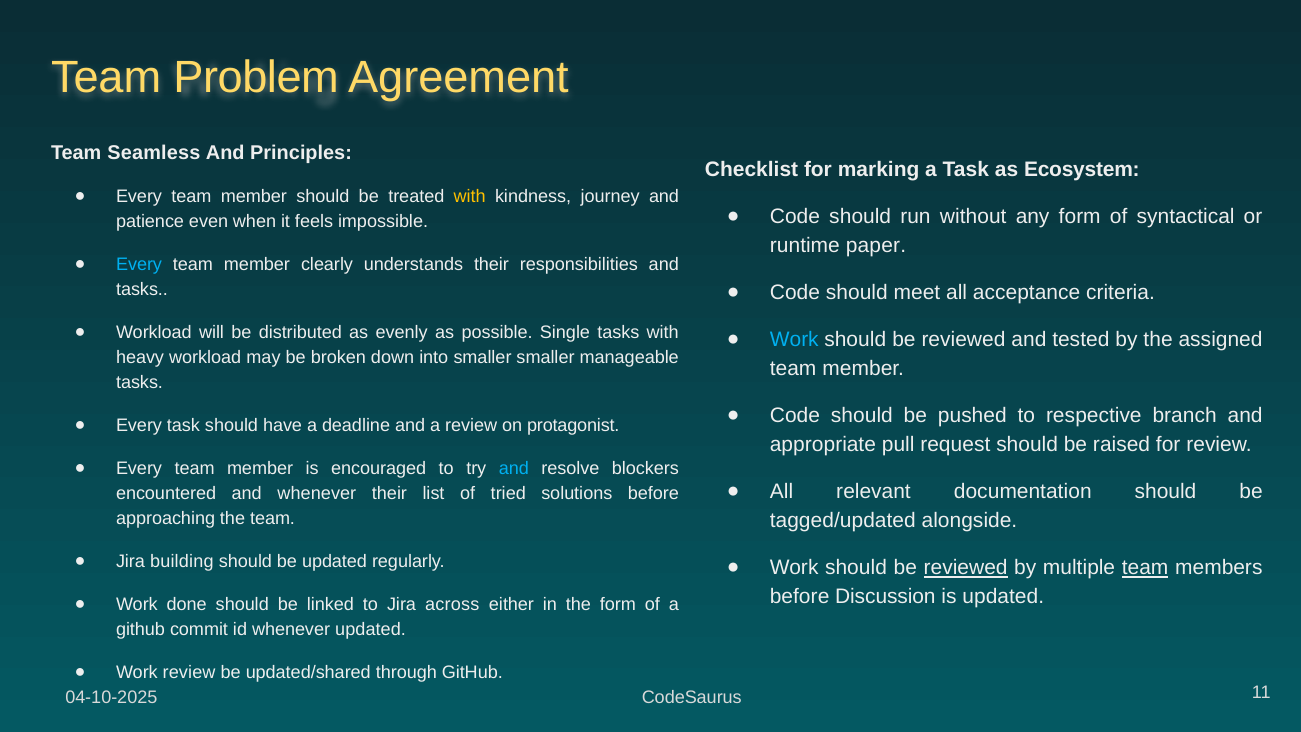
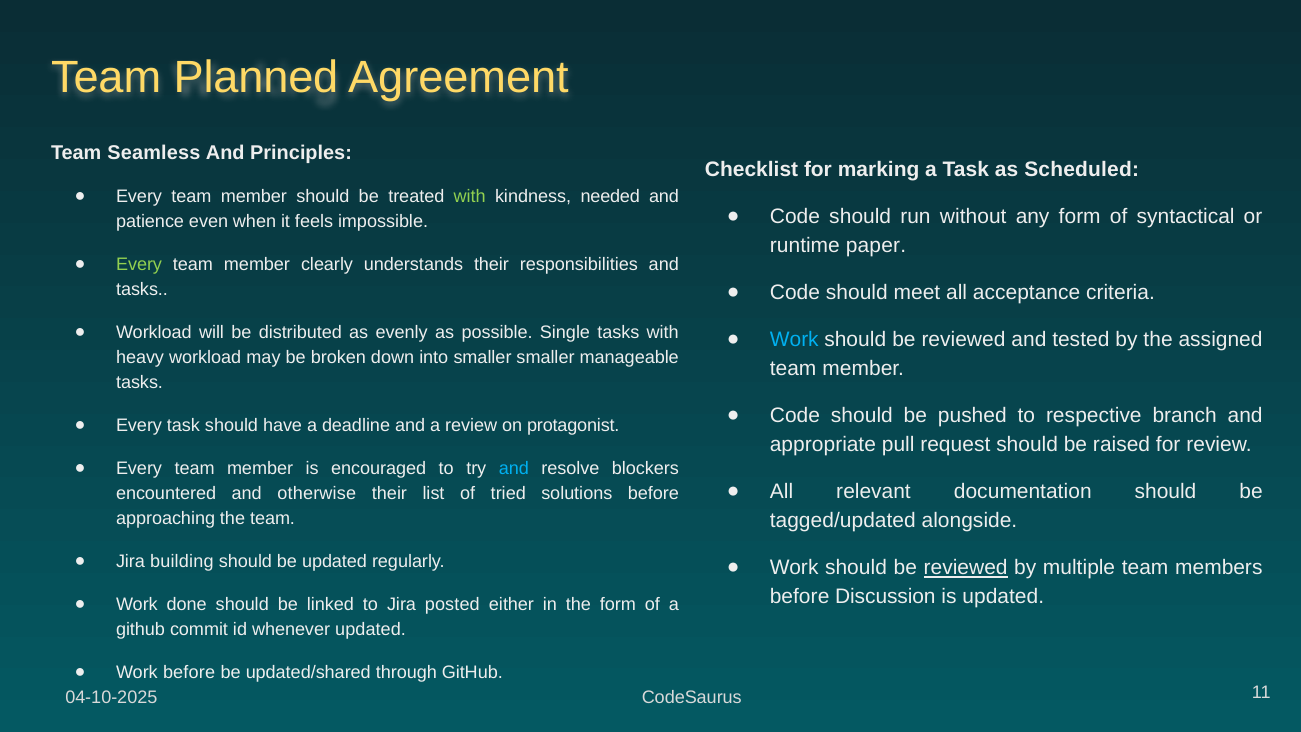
Problem: Problem -> Planned
Ecosystem: Ecosystem -> Scheduled
with at (470, 197) colour: yellow -> light green
journey: journey -> needed
Every at (139, 265) colour: light blue -> light green
and whenever: whenever -> otherwise
team at (1145, 568) underline: present -> none
across: across -> posted
Work review: review -> before
